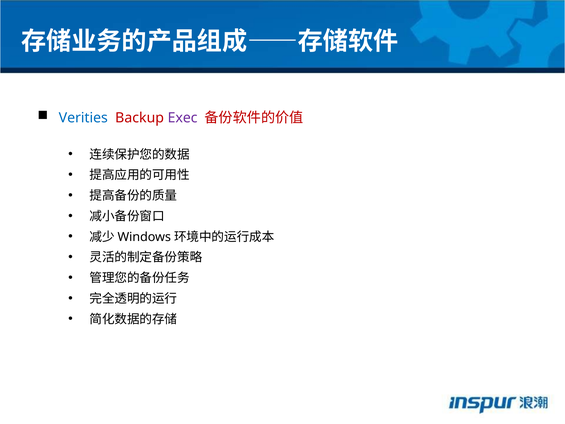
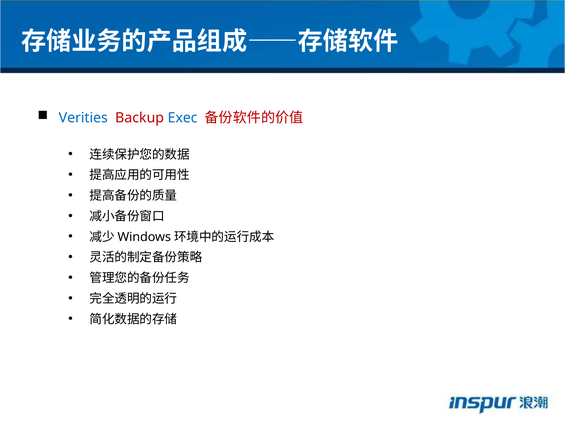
Exec colour: purple -> blue
